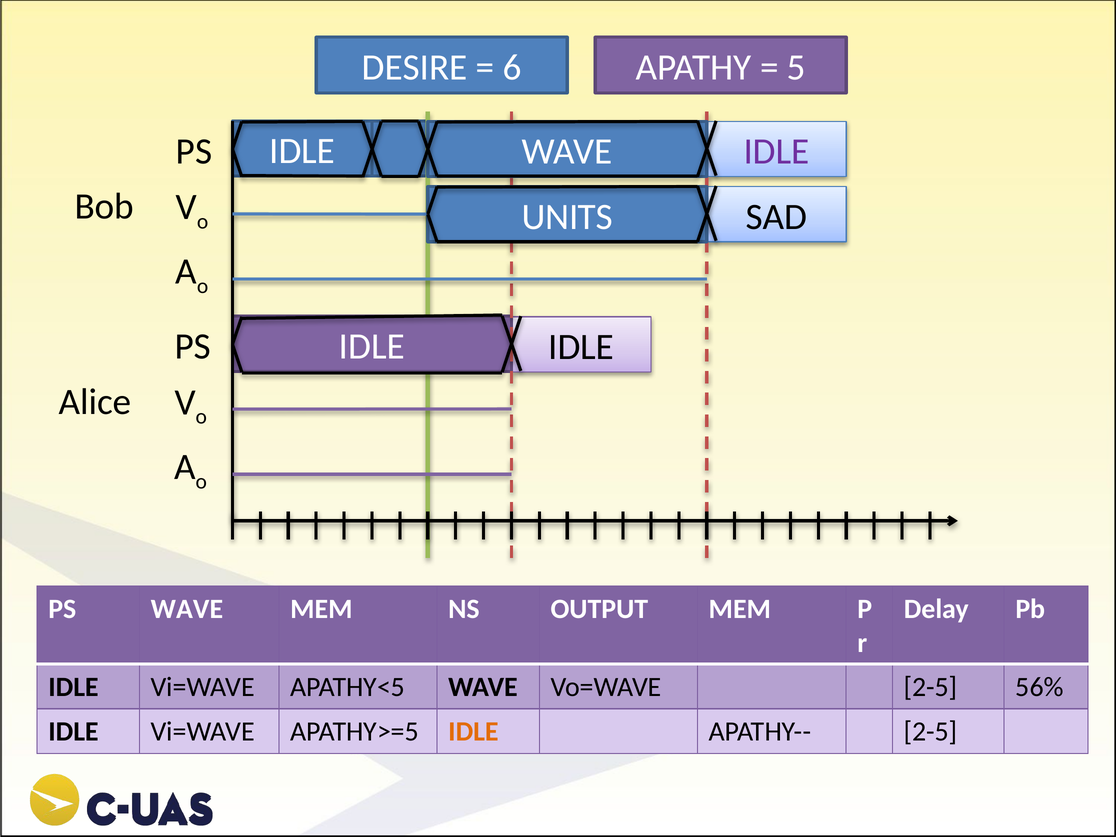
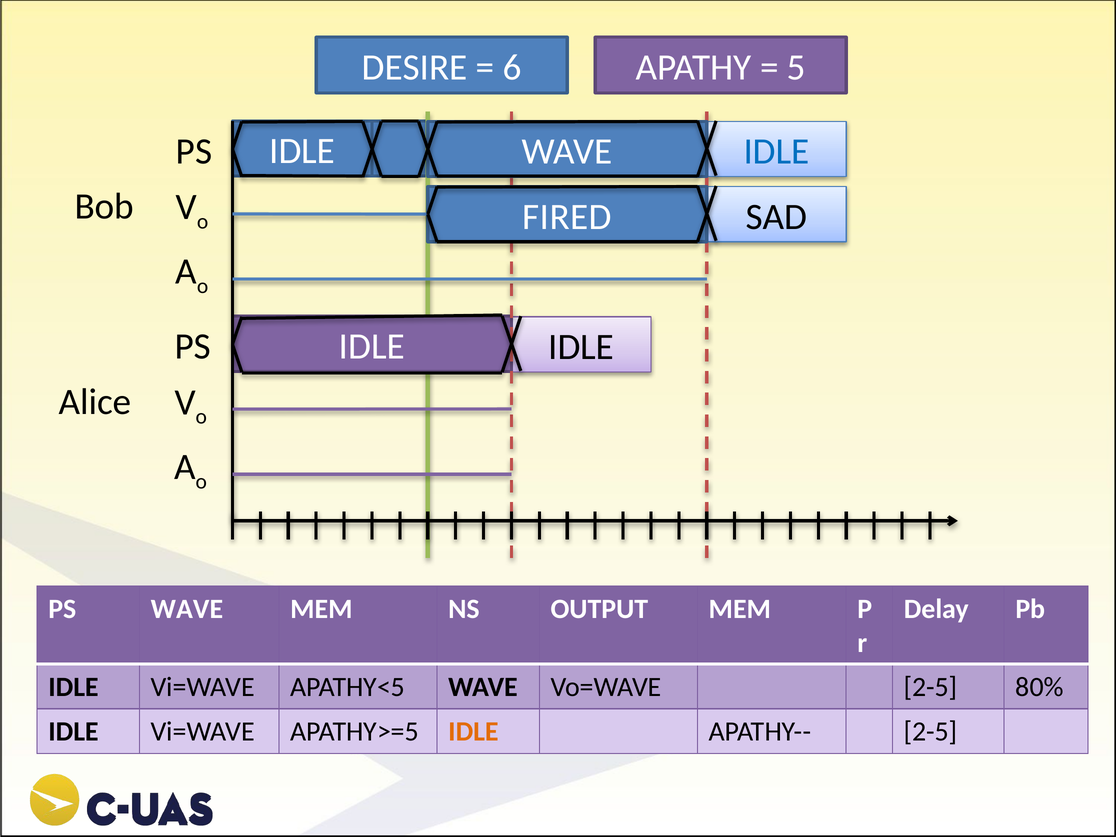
IDLE at (776, 152) colour: purple -> blue
UNITS: UNITS -> FIRED
56%: 56% -> 80%
